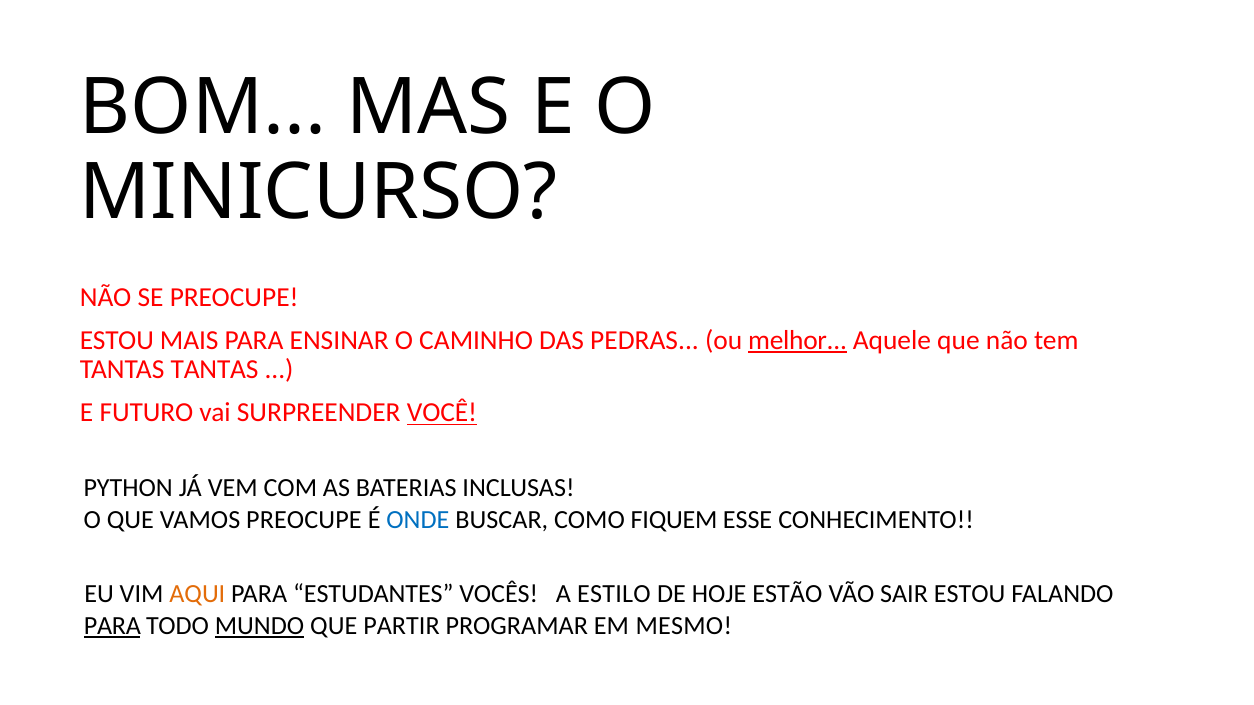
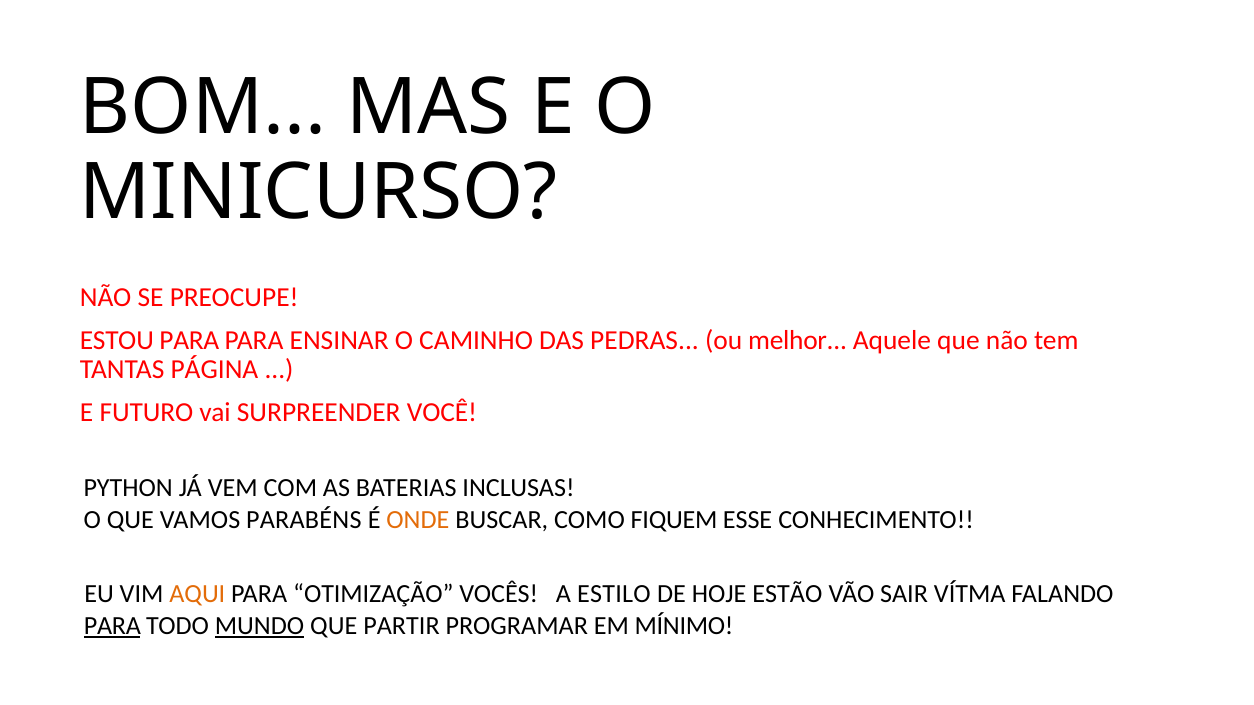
ESTOU MAIS: MAIS -> PARA
melhor underline: present -> none
TANTAS TANTAS: TANTAS -> PÁGINA
VOCÊ underline: present -> none
VAMOS PREOCUPE: PREOCUPE -> PARABÉNS
ONDE colour: blue -> orange
ESTUDANTES: ESTUDANTES -> OTIMIZAÇÃO
SAIR ESTOU: ESTOU -> VÍTMA
MESMO: MESMO -> MÍNIMO
